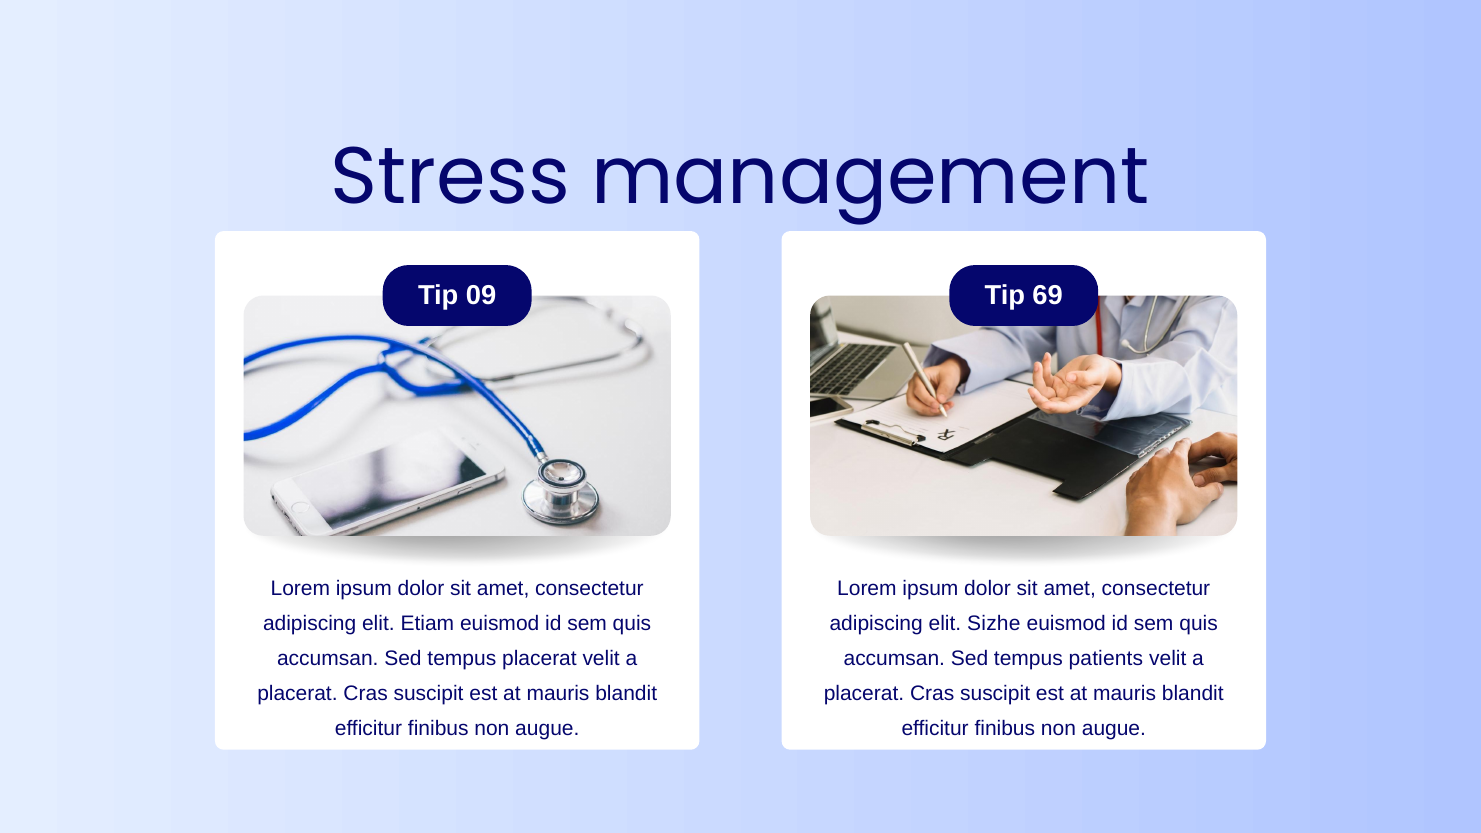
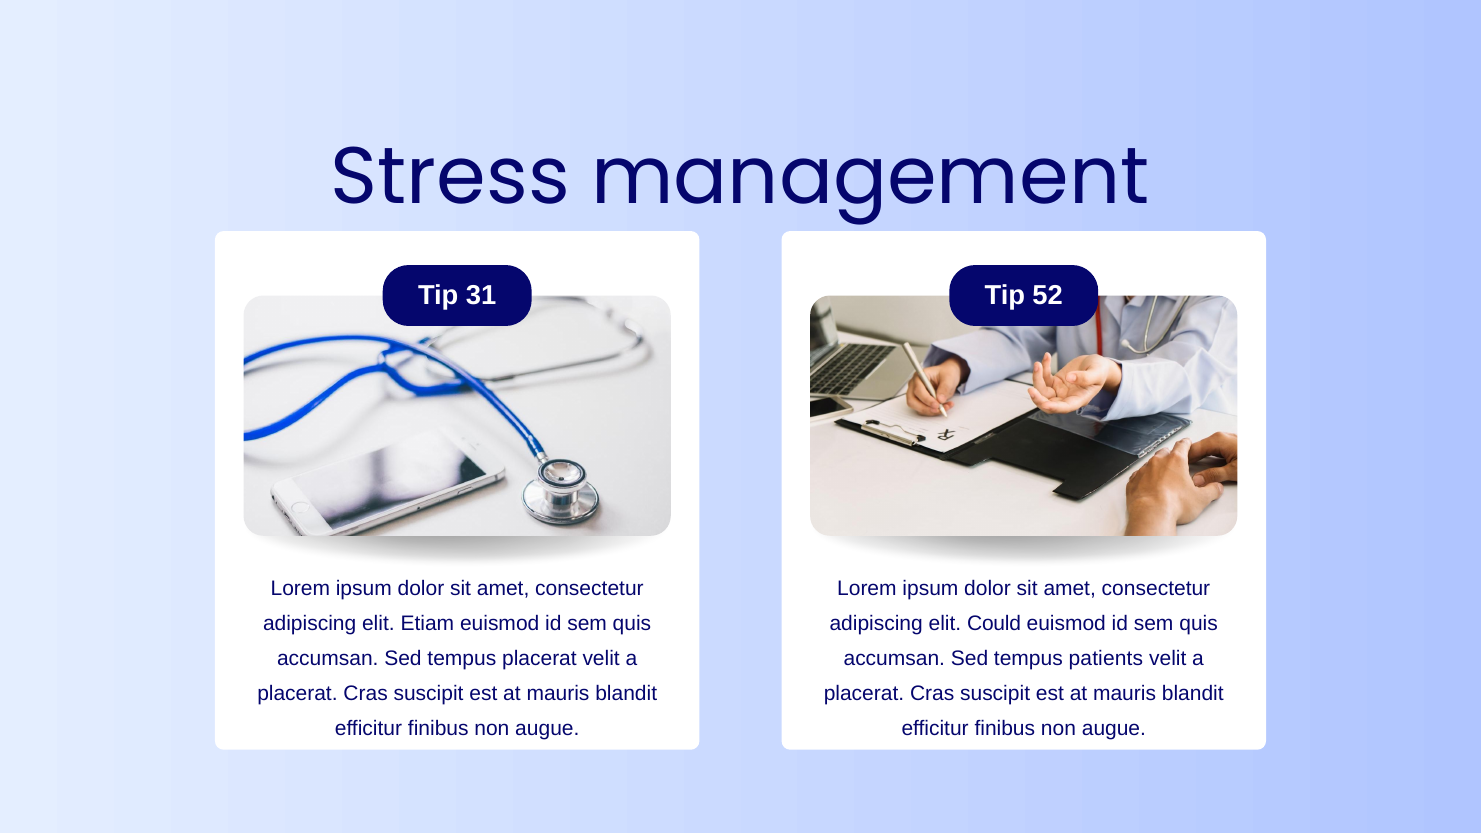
09: 09 -> 31
69: 69 -> 52
Sizhe: Sizhe -> Could
